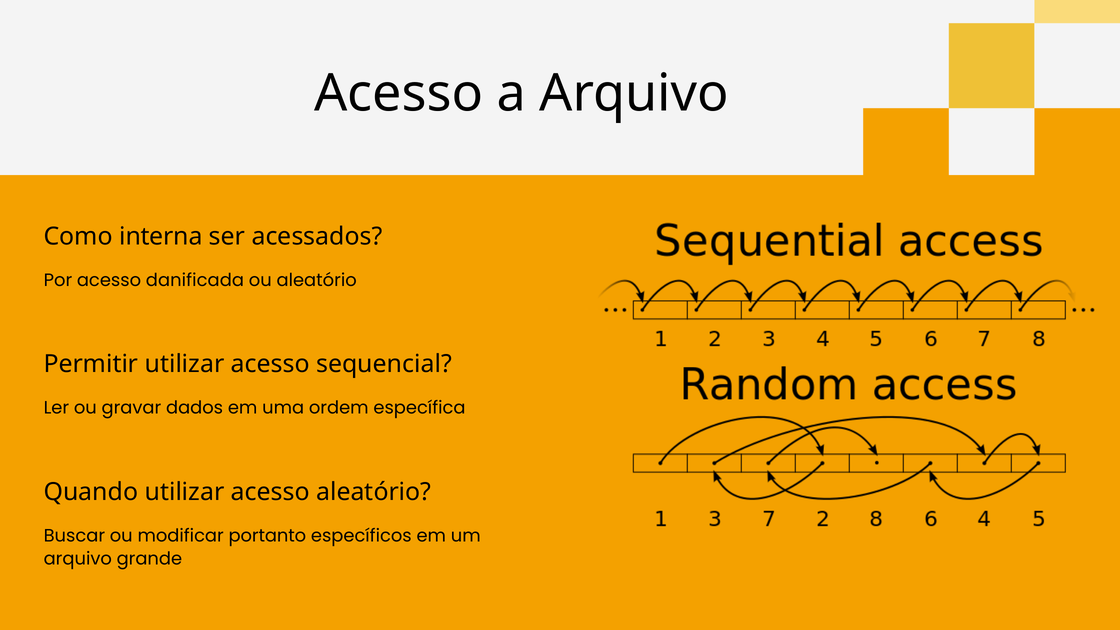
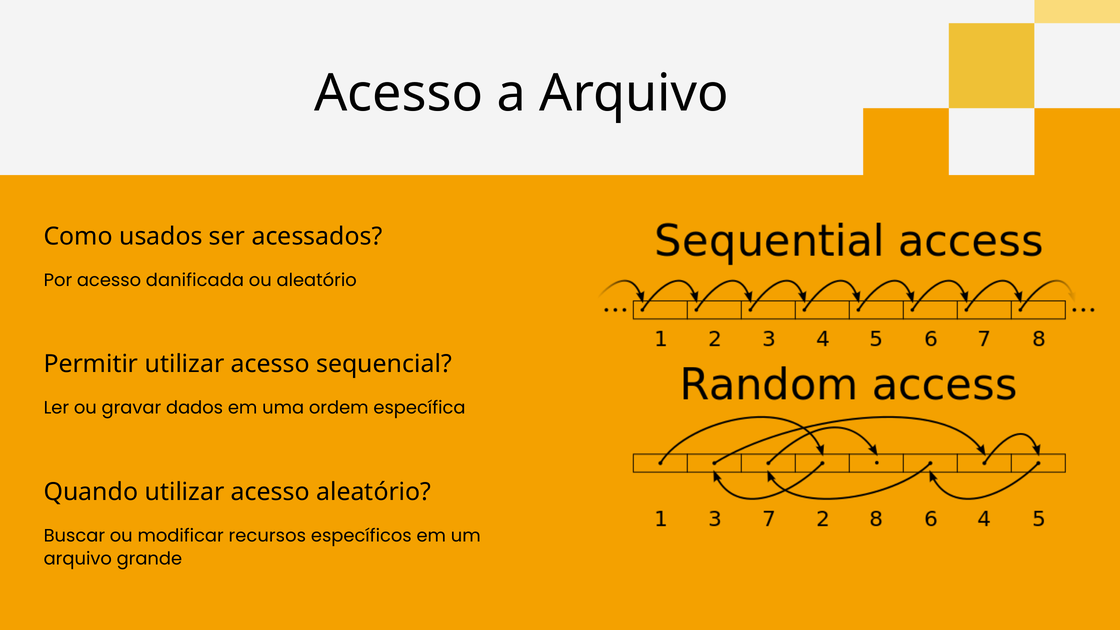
interna: interna -> usados
portanto: portanto -> recursos
